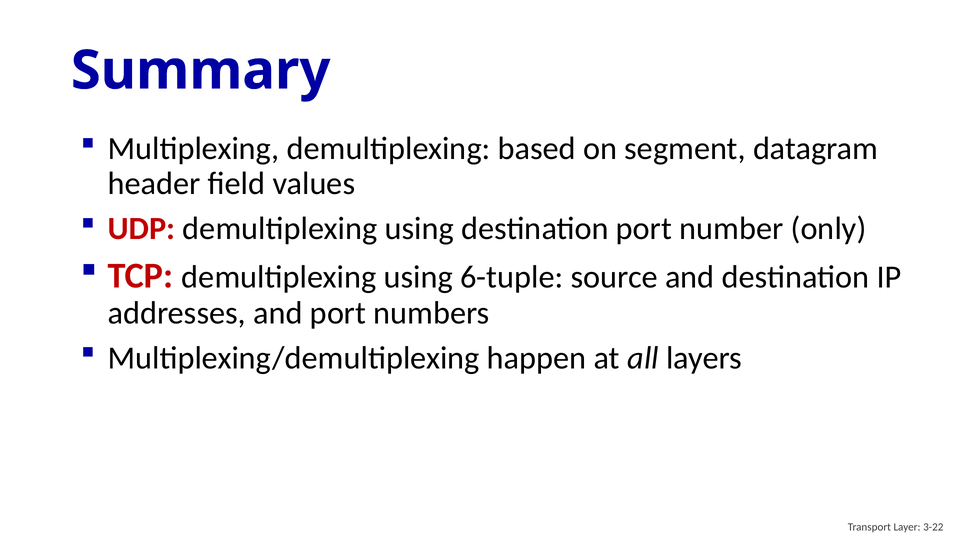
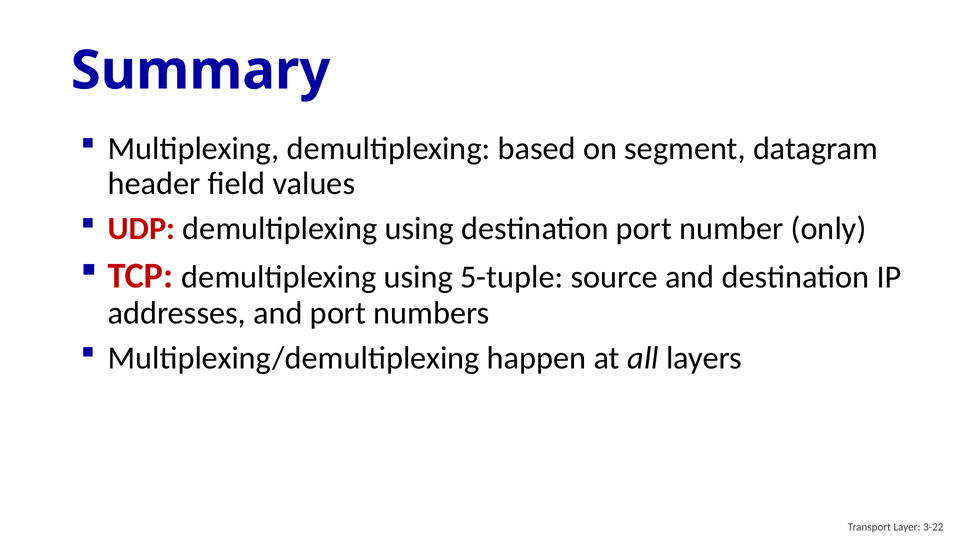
6-tuple: 6-tuple -> 5-tuple
